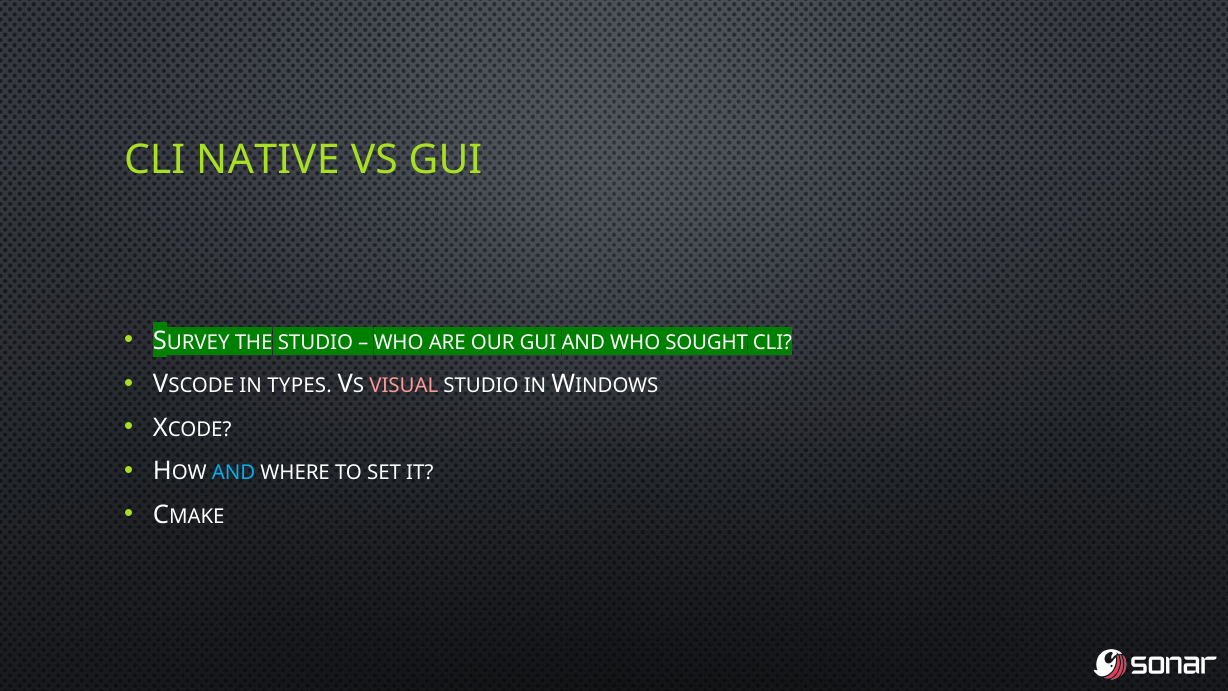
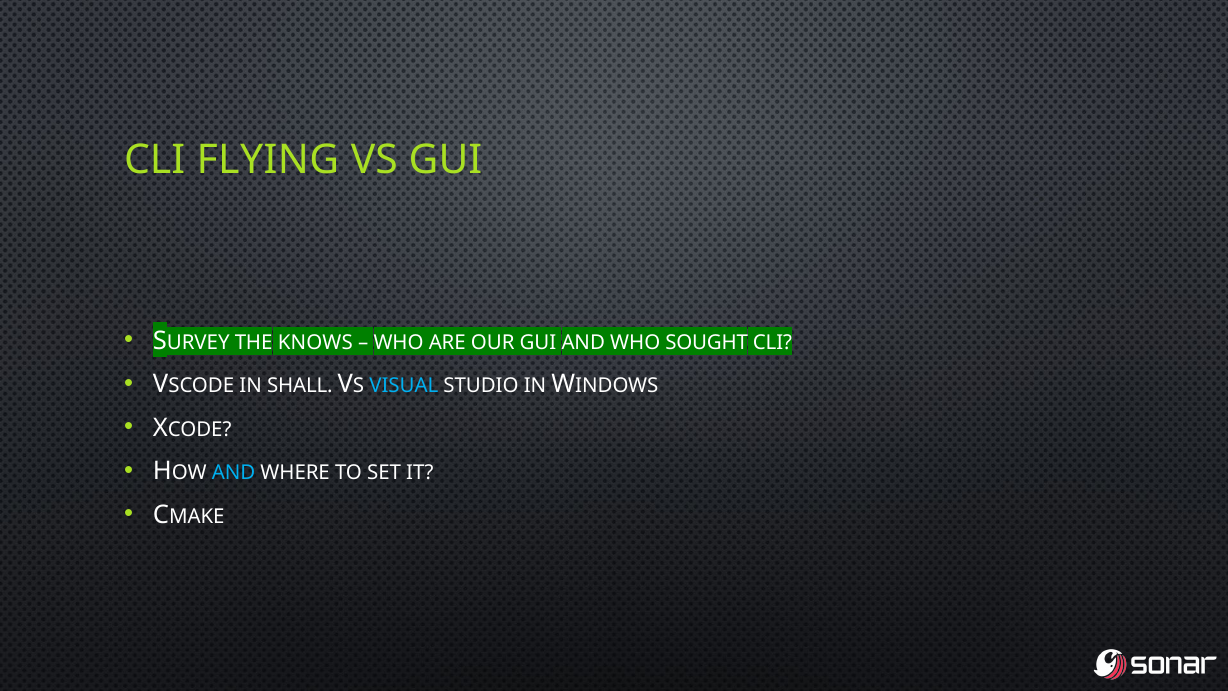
NATIVE: NATIVE -> FLYING
THE STUDIO: STUDIO -> KNOWS
TYPES: TYPES -> SHALL
VISUAL colour: pink -> light blue
